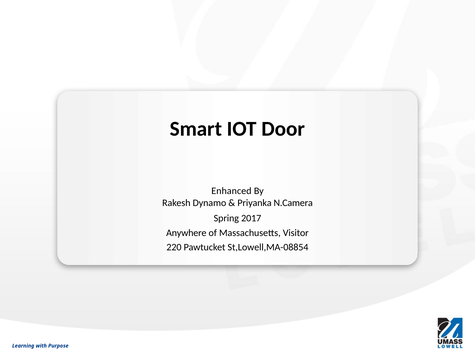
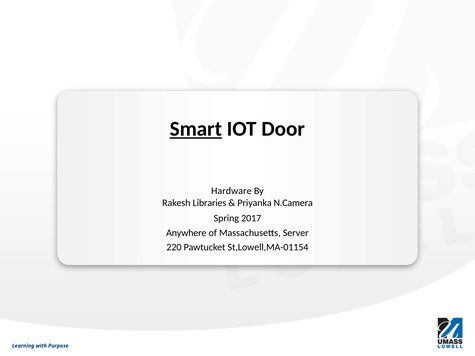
Smart underline: none -> present
Enhanced: Enhanced -> Hardware
Dynamo: Dynamo -> Libraries
Visitor: Visitor -> Server
St,Lowell,MA-08854: St,Lowell,MA-08854 -> St,Lowell,MA-01154
